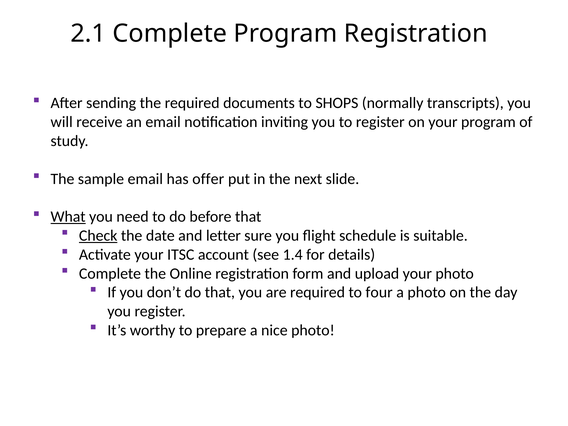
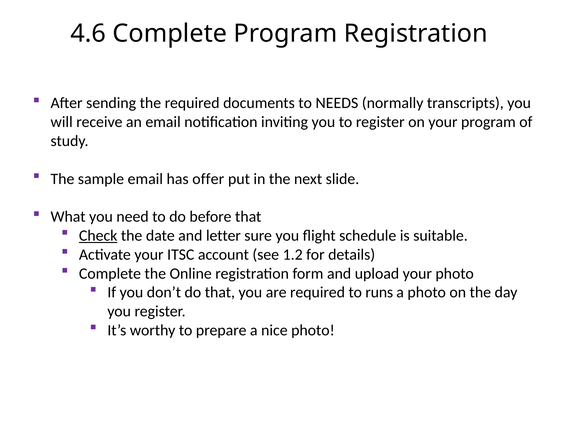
2.1: 2.1 -> 4.6
SHOPS: SHOPS -> NEEDS
What underline: present -> none
1.4: 1.4 -> 1.2
four: four -> runs
